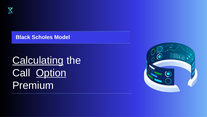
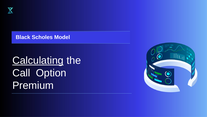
Option underline: present -> none
